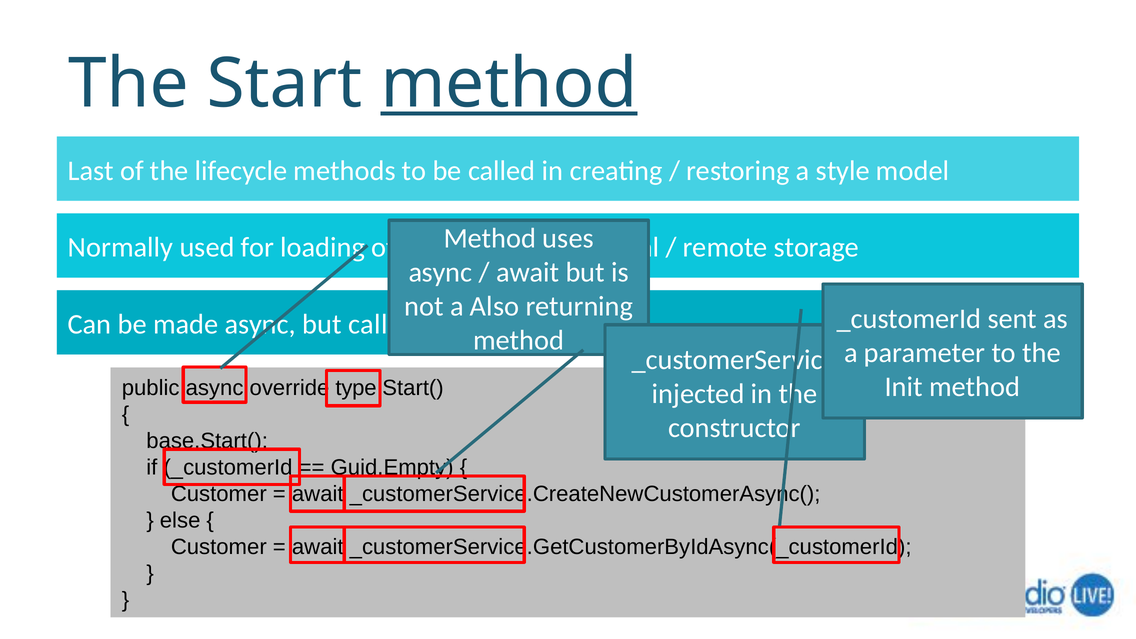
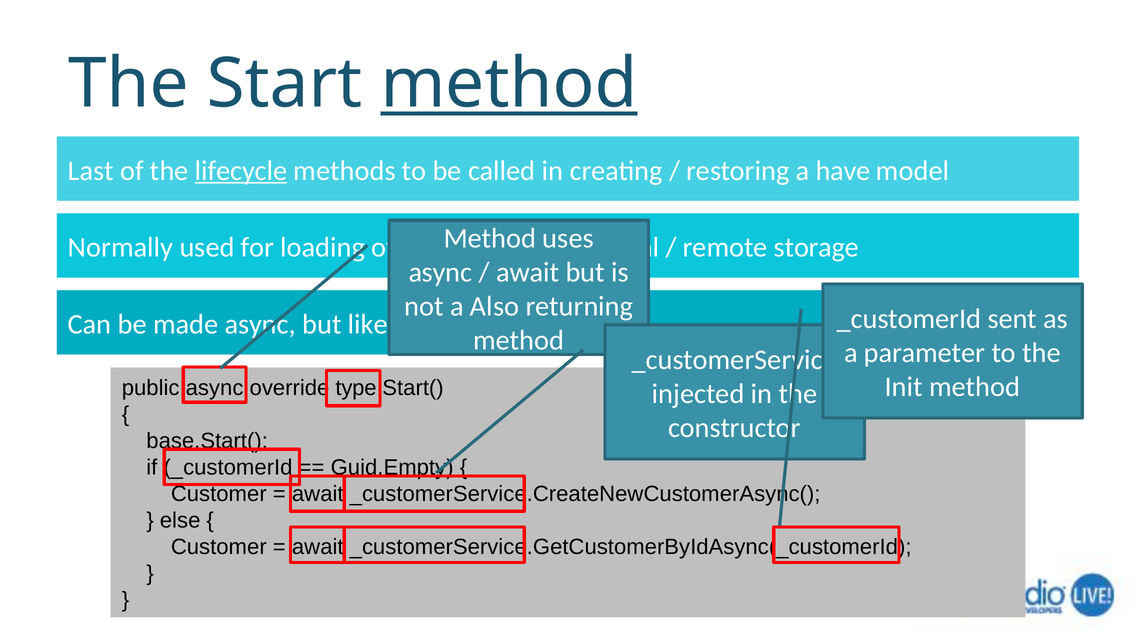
lifecycle underline: none -> present
style: style -> have
call: call -> like
